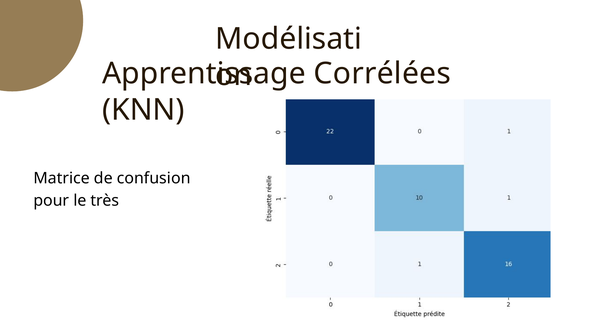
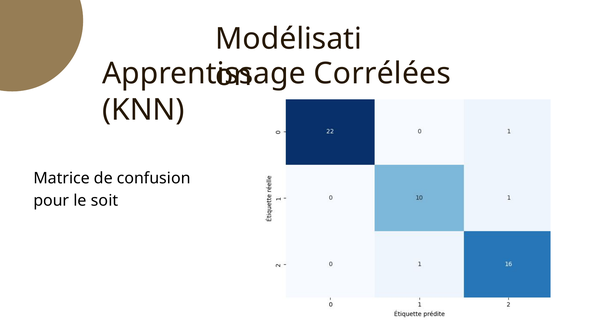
très: très -> soit
